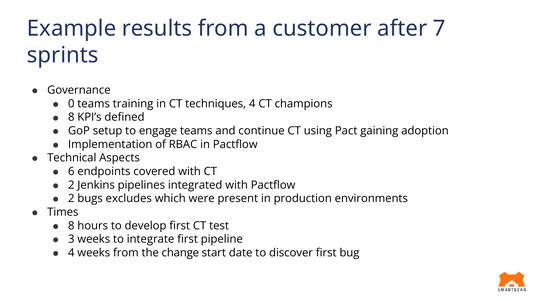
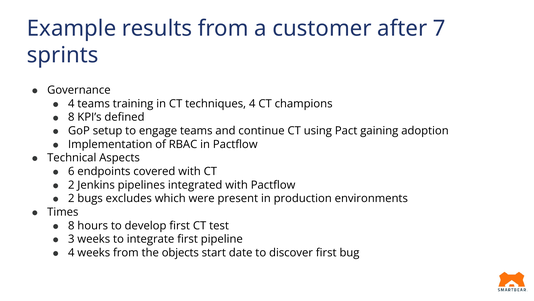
0 at (71, 104): 0 -> 4
change: change -> objects
